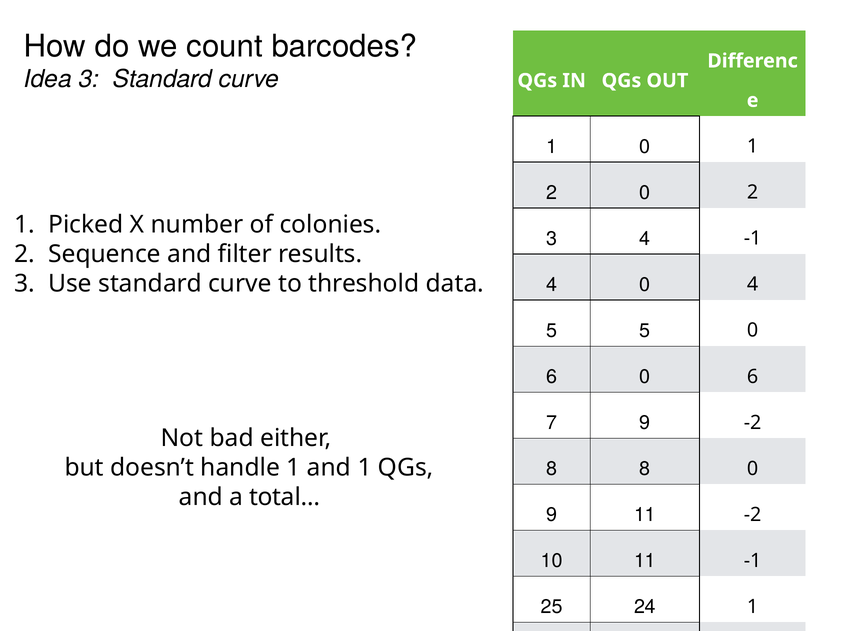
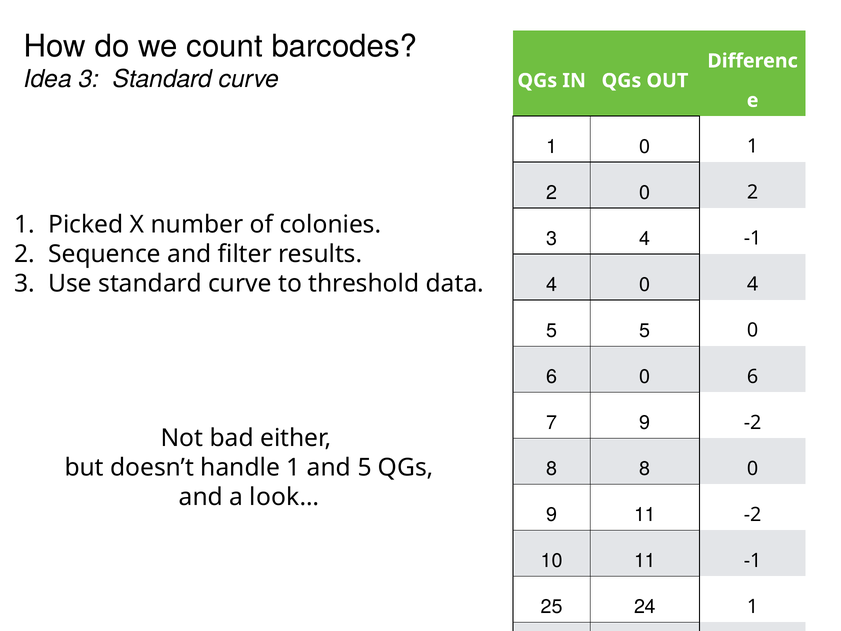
and 1: 1 -> 5
total…: total… -> look…
